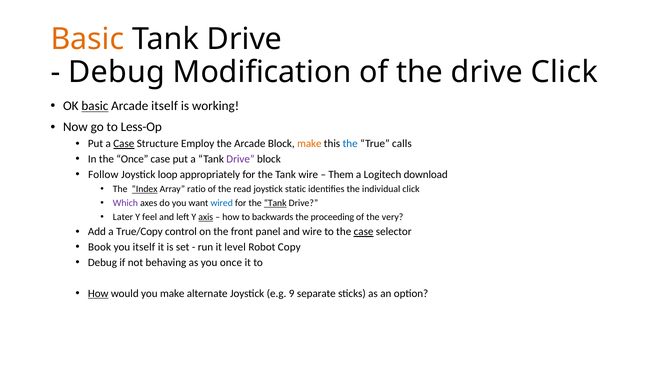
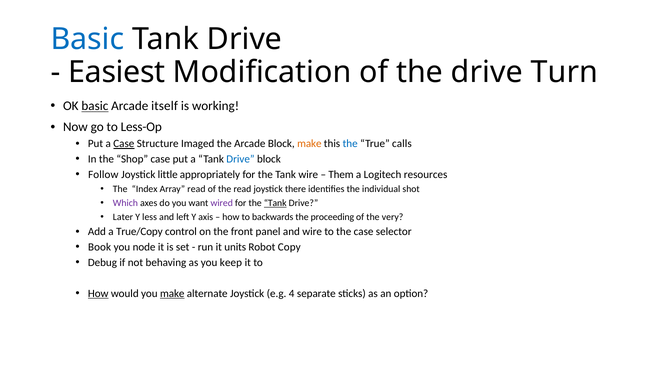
Basic at (88, 39) colour: orange -> blue
Debug at (117, 72): Debug -> Easiest
drive Click: Click -> Turn
Employ: Employ -> Imaged
the Once: Once -> Shop
Drive at (240, 159) colour: purple -> blue
loop: loop -> little
download: download -> resources
Index underline: present -> none
Array ratio: ratio -> read
static: static -> there
individual click: click -> shot
wired colour: blue -> purple
feel: feel -> less
axis underline: present -> none
case at (364, 231) underline: present -> none
you itself: itself -> node
level: level -> units
you once: once -> keep
make at (172, 293) underline: none -> present
9: 9 -> 4
